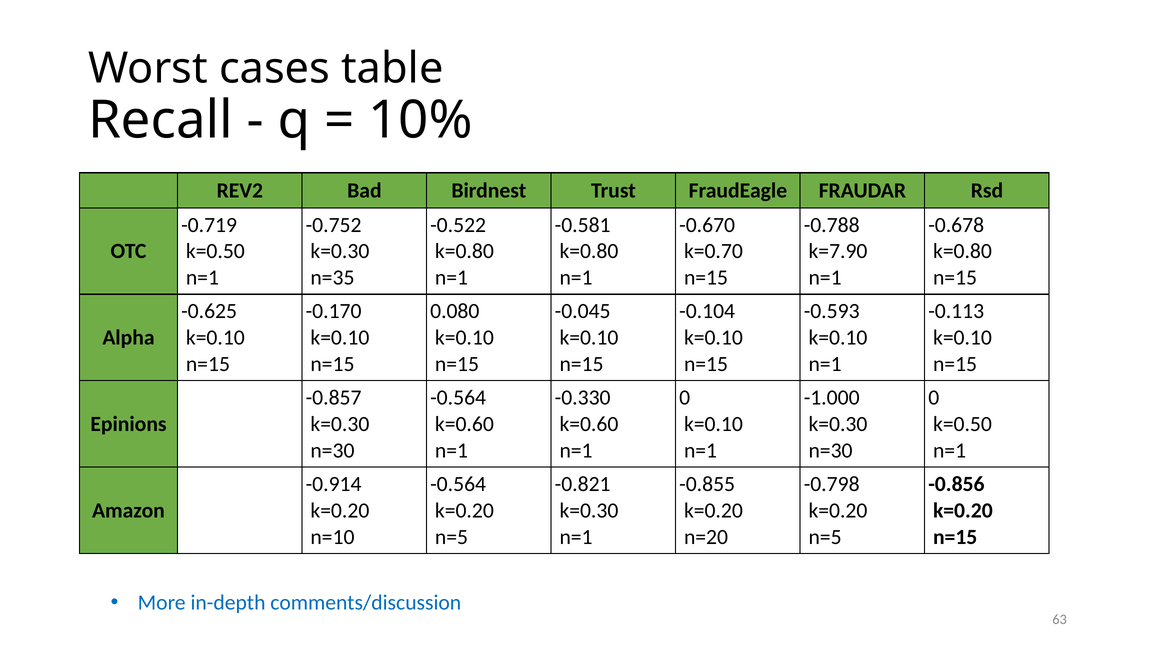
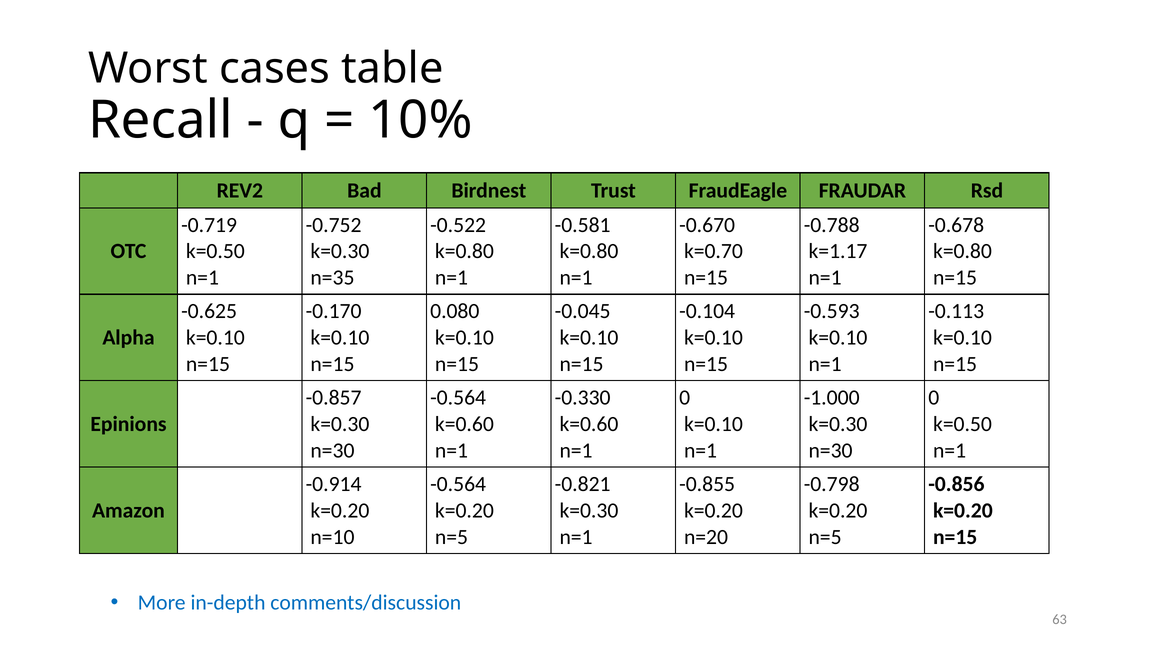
k=7.90: k=7.90 -> k=1.17
